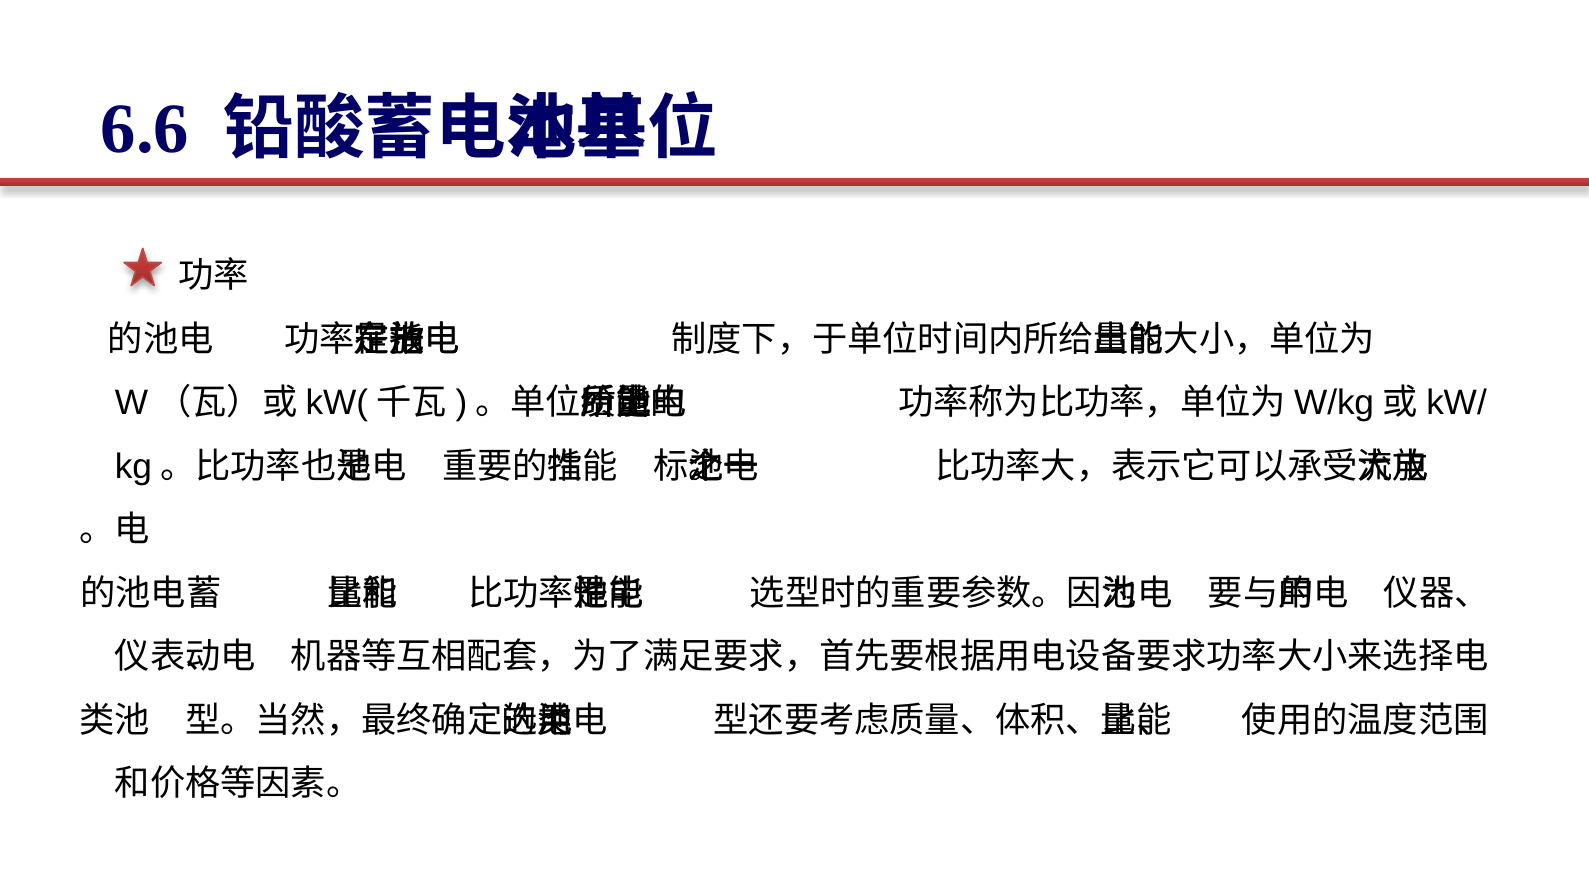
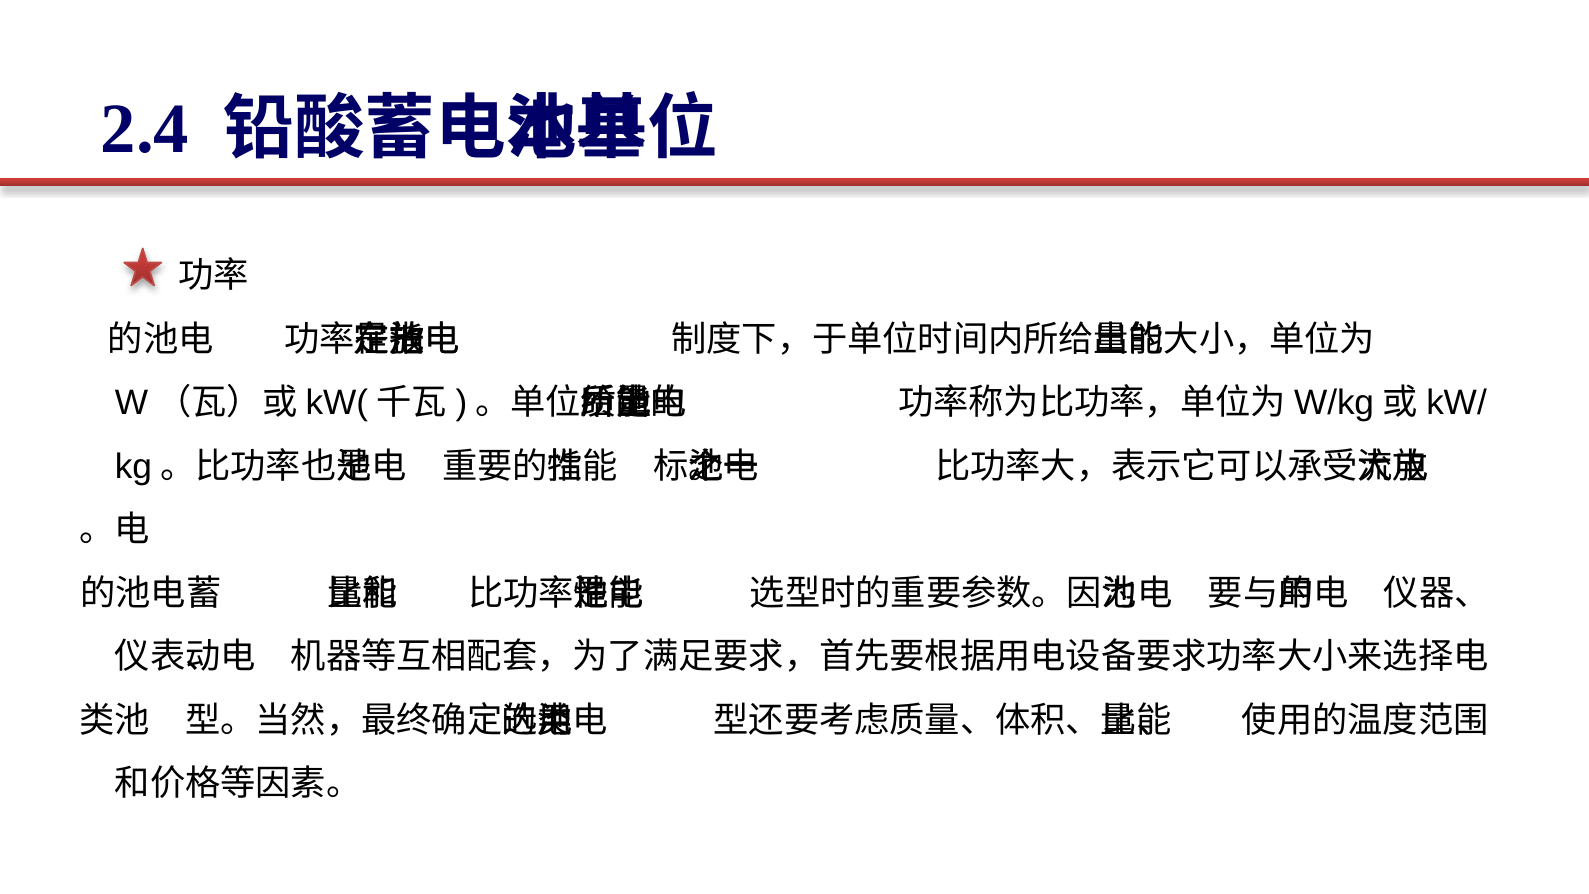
6.6: 6.6 -> 2.4
